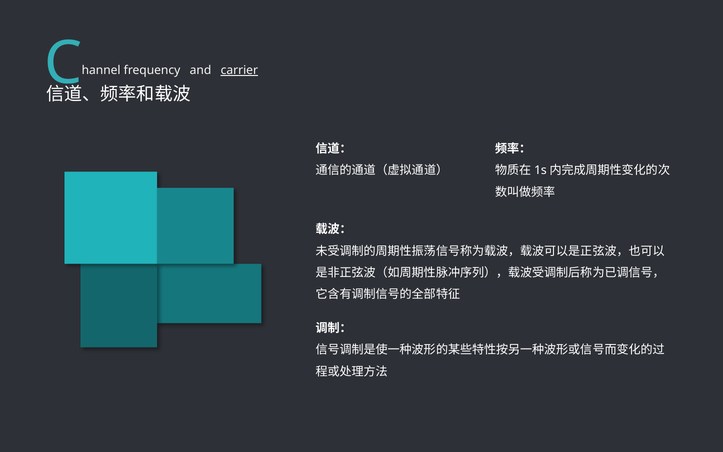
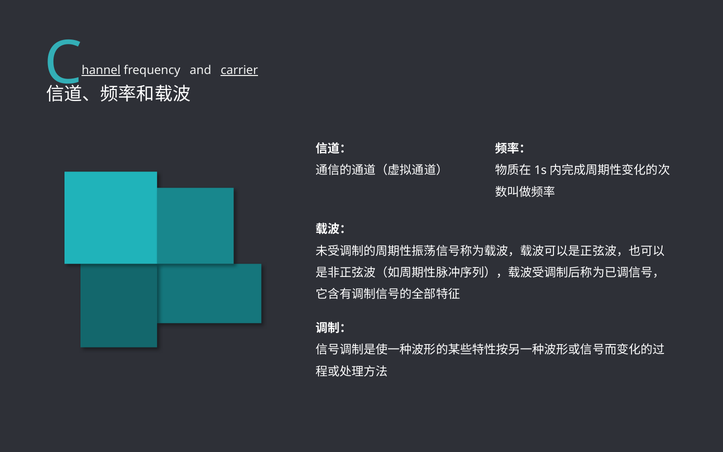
hannel underline: none -> present
